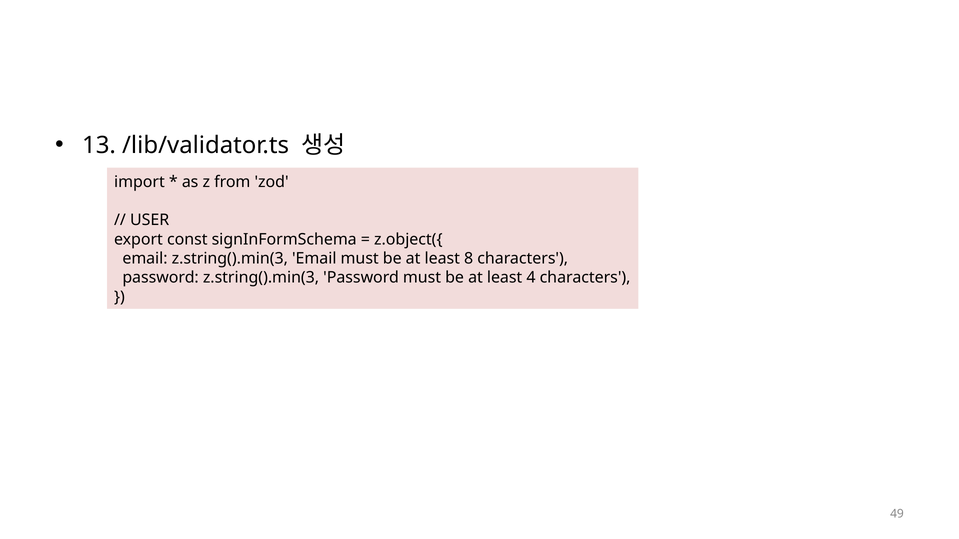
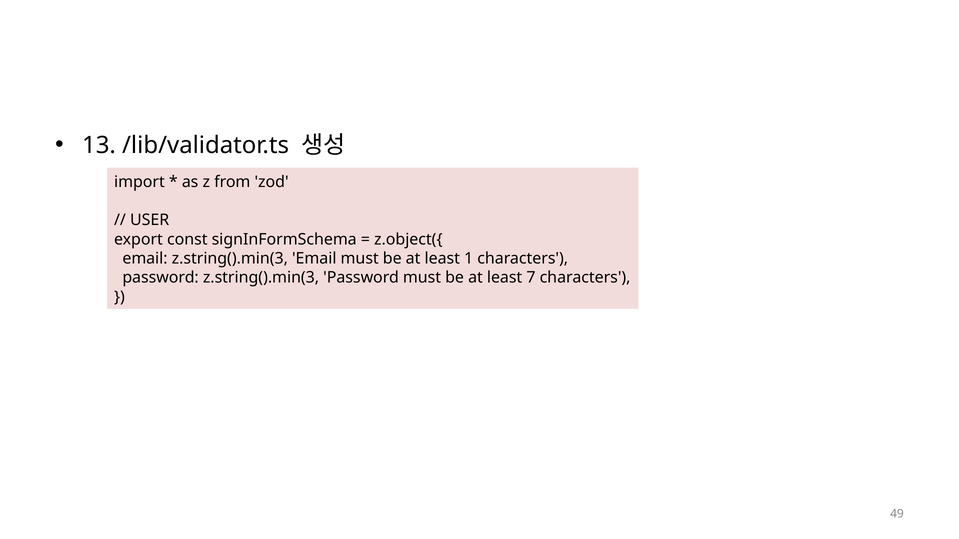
8: 8 -> 1
4: 4 -> 7
